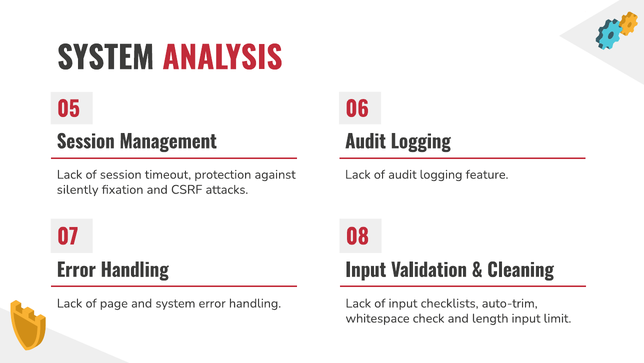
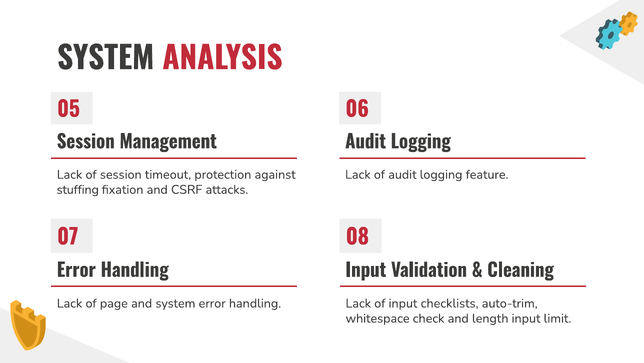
silently: silently -> stuffing
